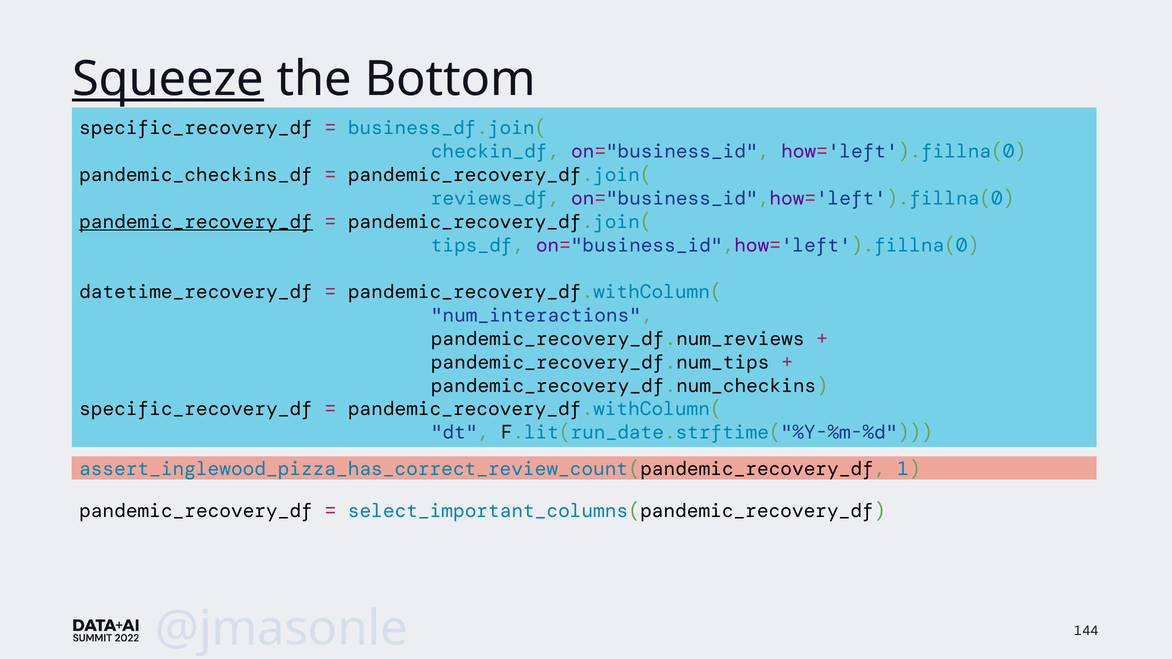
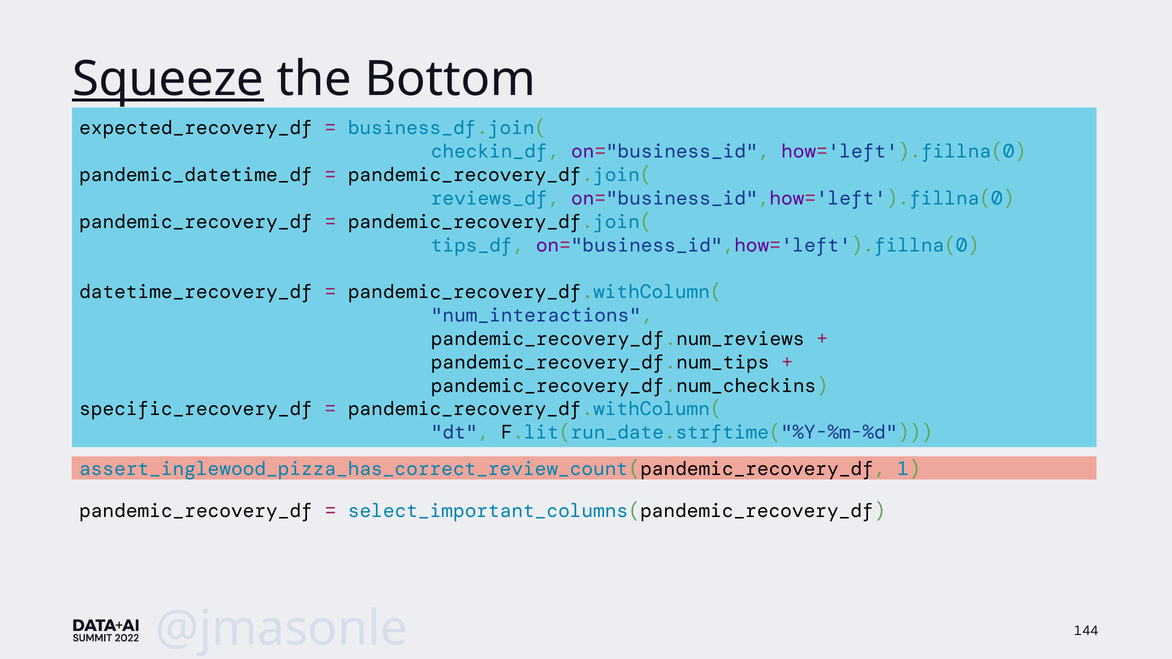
specific_recovery_df at (196, 128): specific_recovery_df -> expected_recovery_df
pandemic_checkins_df: pandemic_checkins_df -> pandemic_datetime_df
pandemic_recovery_df at (196, 222) underline: present -> none
